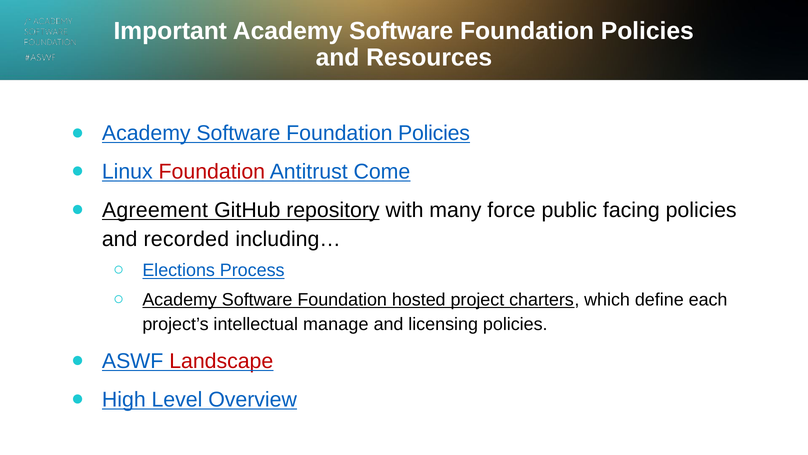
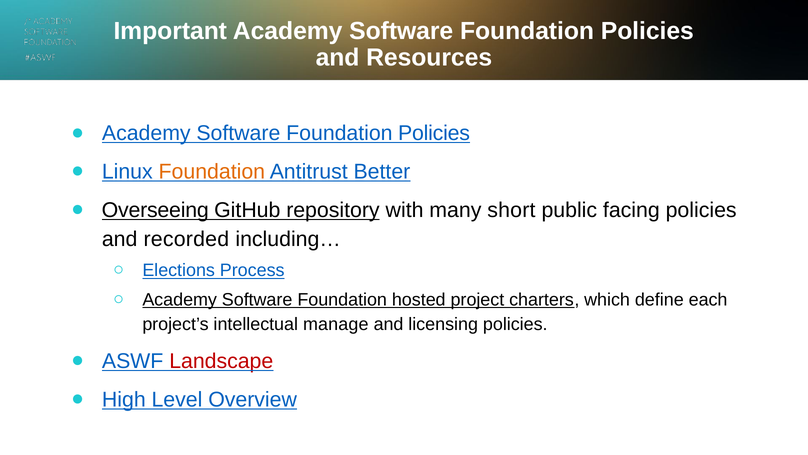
Foundation at (212, 171) colour: red -> orange
Come: Come -> Better
Agreement: Agreement -> Overseeing
force: force -> short
